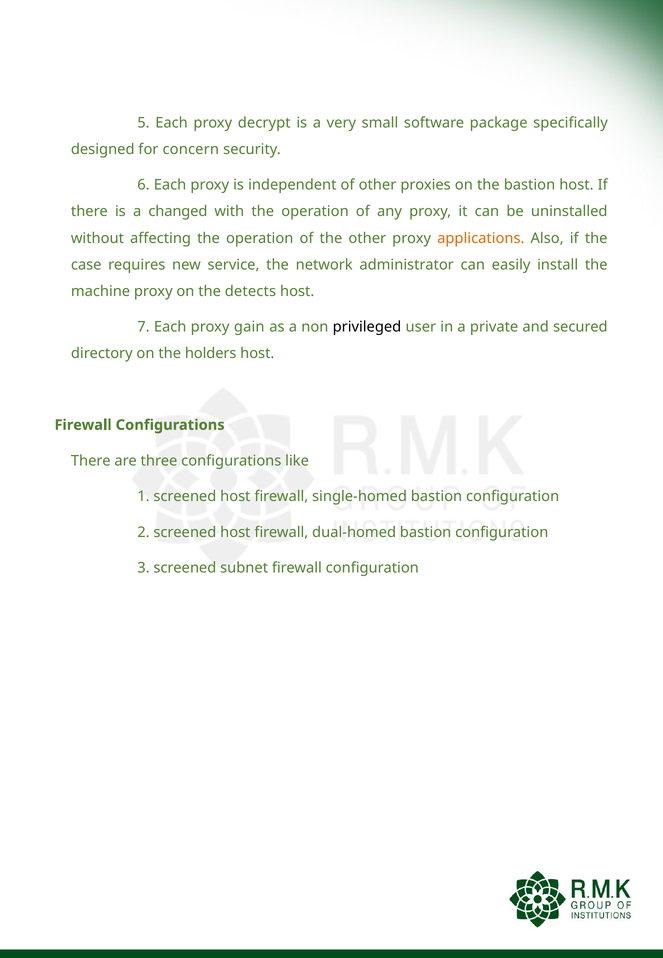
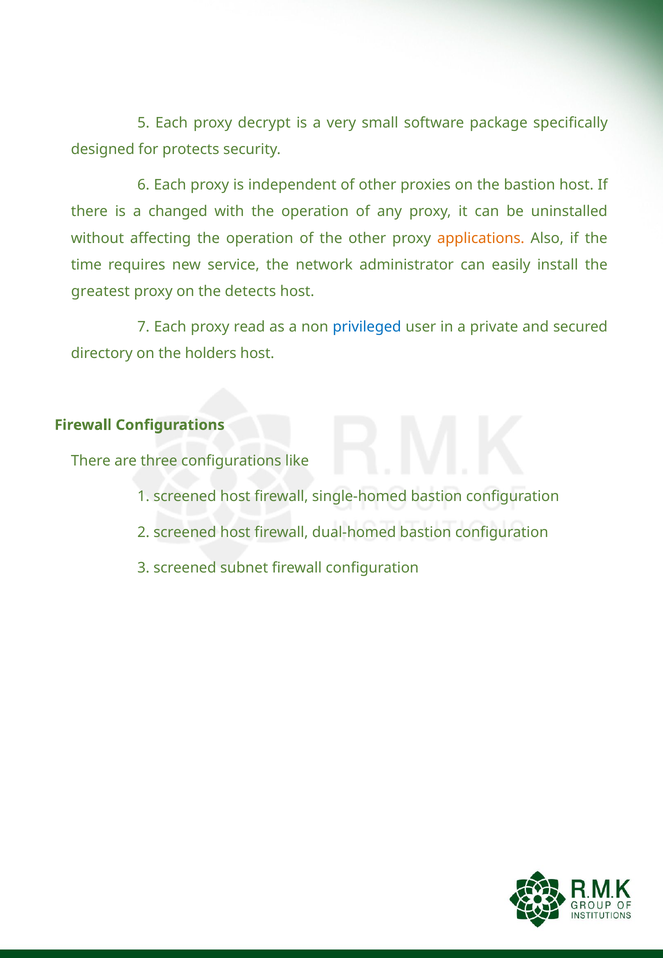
concern: concern -> protects
case: case -> time
machine: machine -> greatest
gain: gain -> read
privileged colour: black -> blue
